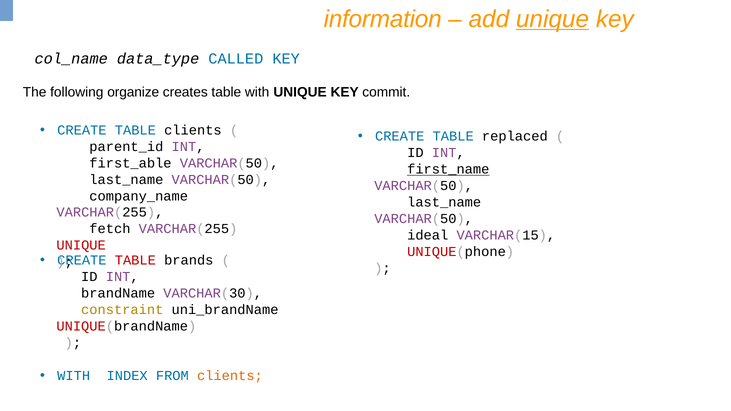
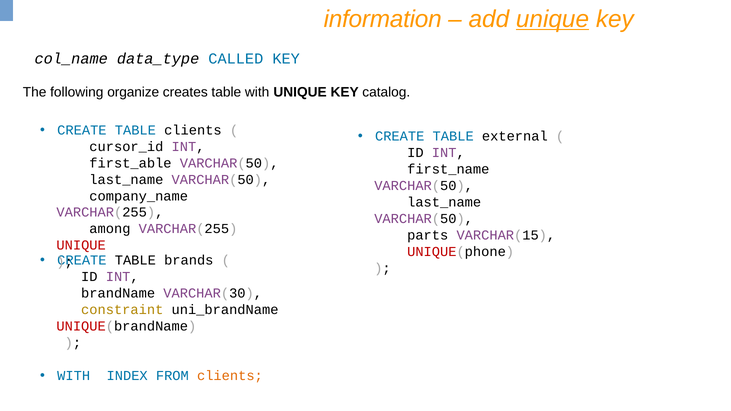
commit: commit -> catalog
replaced: replaced -> external
parent_id: parent_id -> cursor_id
first_name underline: present -> none
fetch: fetch -> among
ideal: ideal -> parts
TABLE at (135, 260) colour: red -> black
